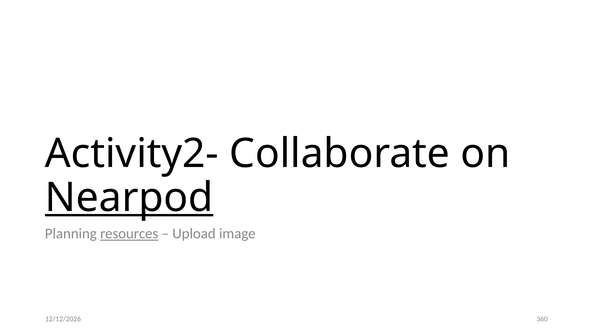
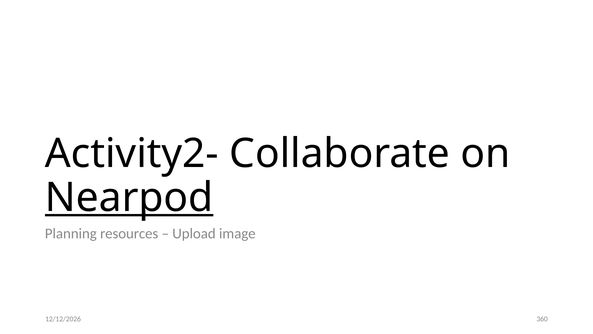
resources underline: present -> none
